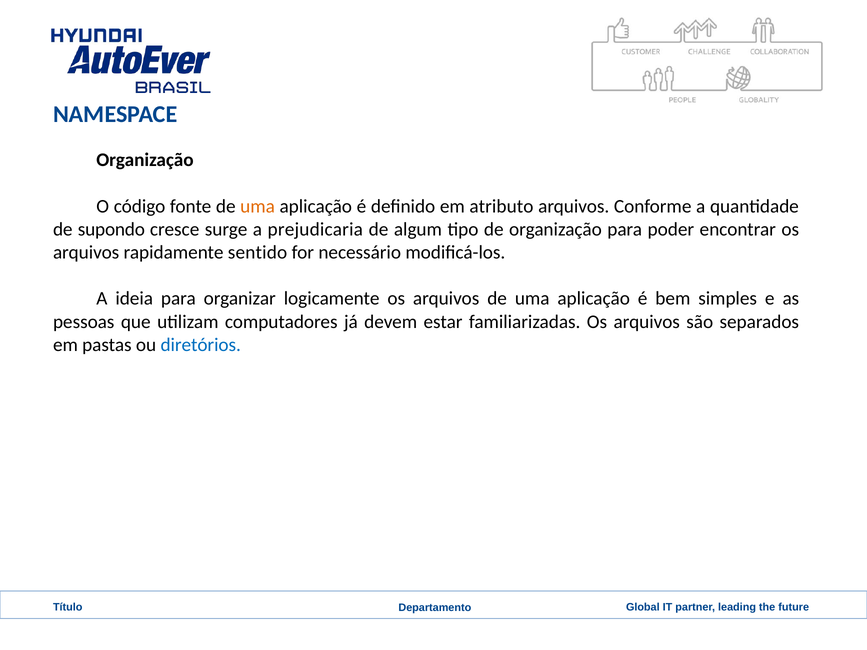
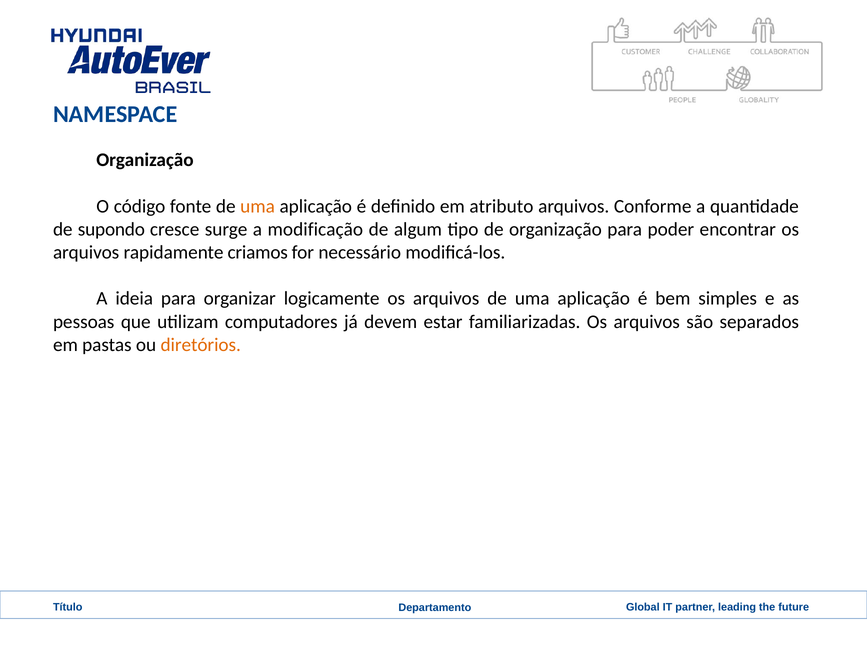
prejudicaria: prejudicaria -> modificação
sentido: sentido -> criamos
diretórios colour: blue -> orange
